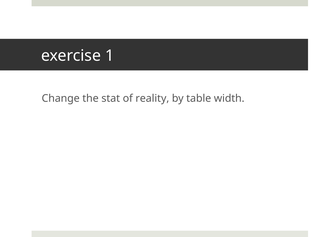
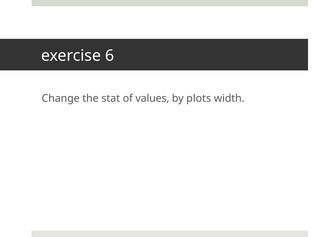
1: 1 -> 6
reality: reality -> values
table: table -> plots
